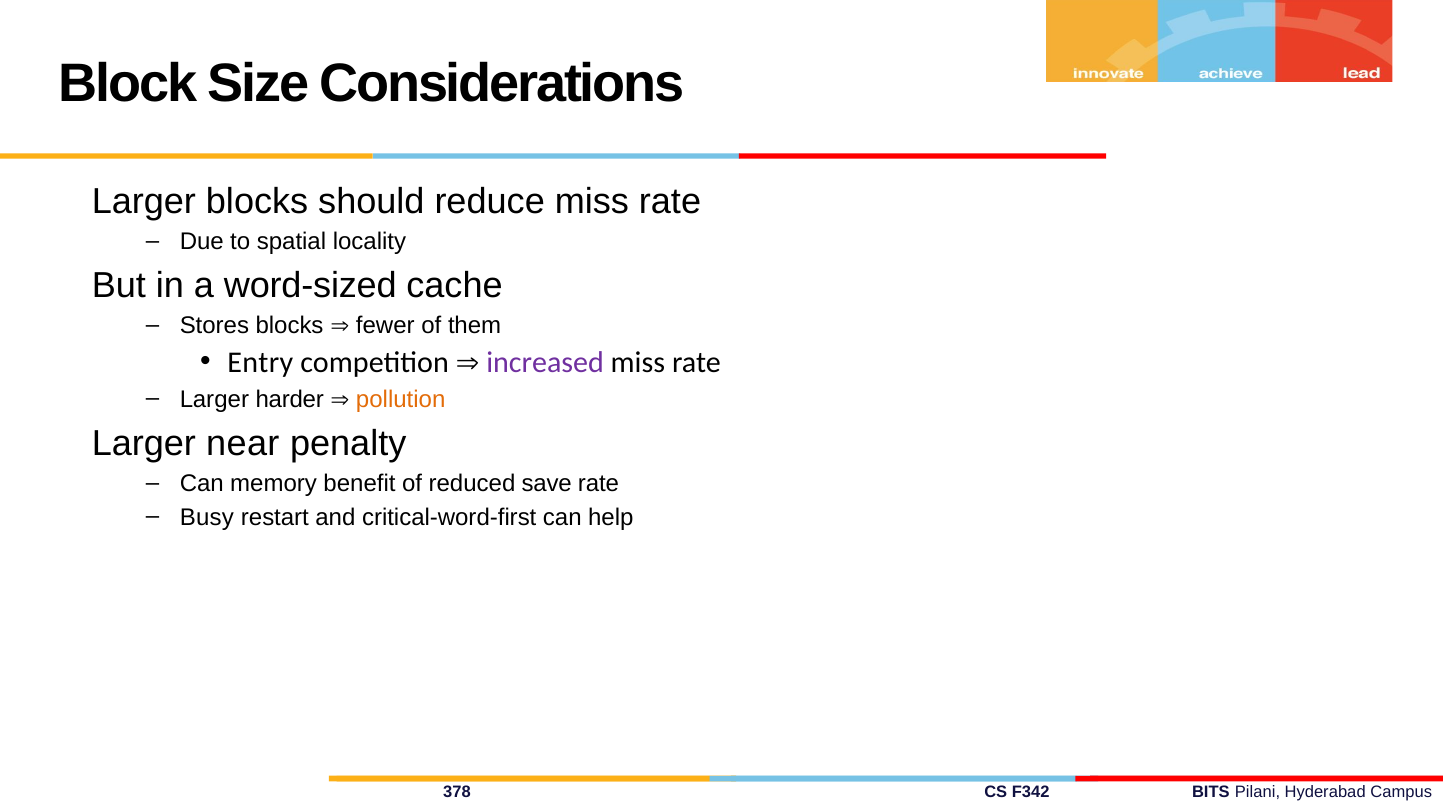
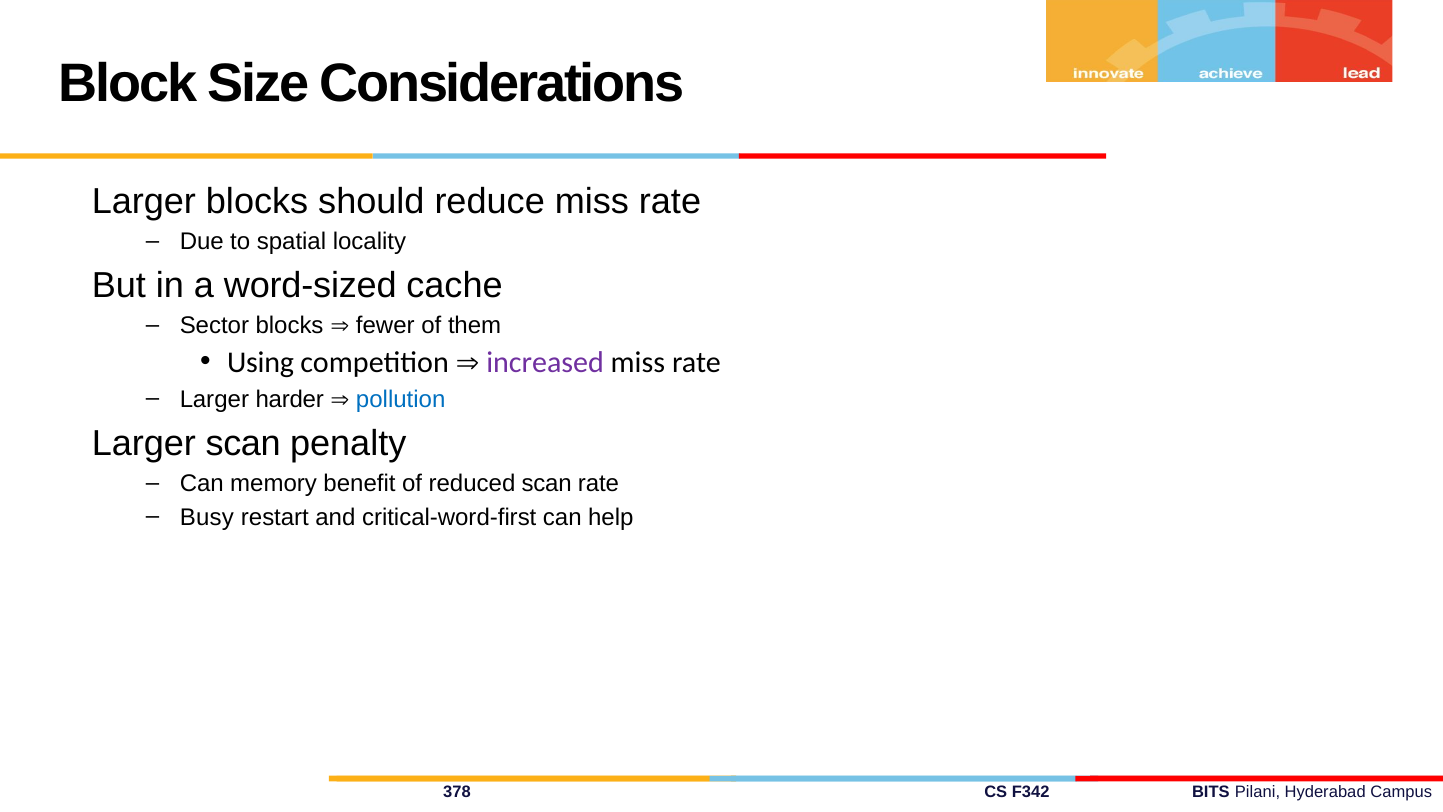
Stores: Stores -> Sector
Entry: Entry -> Using
pollution colour: orange -> blue
Larger near: near -> scan
reduced save: save -> scan
